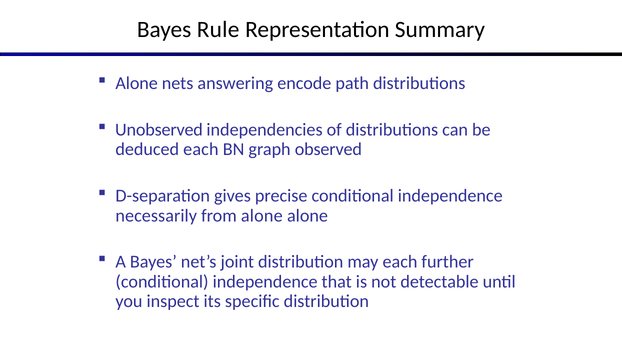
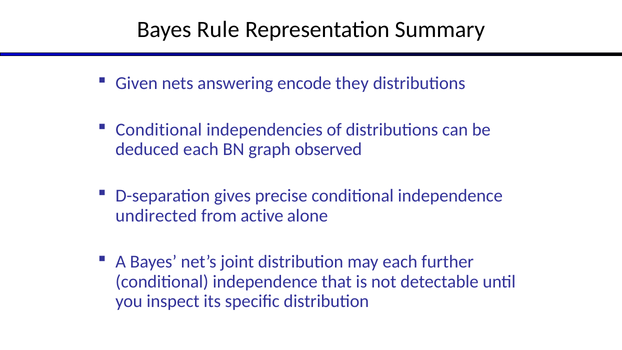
Alone at (137, 83): Alone -> Given
path: path -> they
Unobserved at (159, 130): Unobserved -> Conditional
necessarily: necessarily -> undirected
from alone: alone -> active
